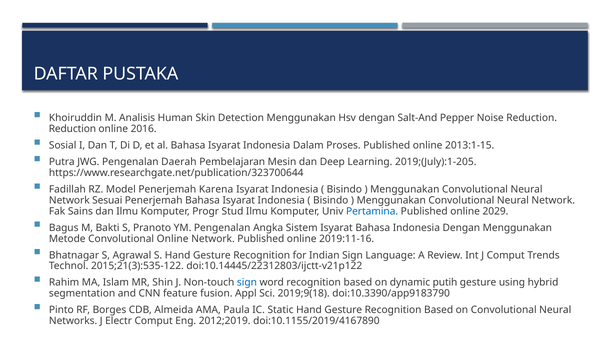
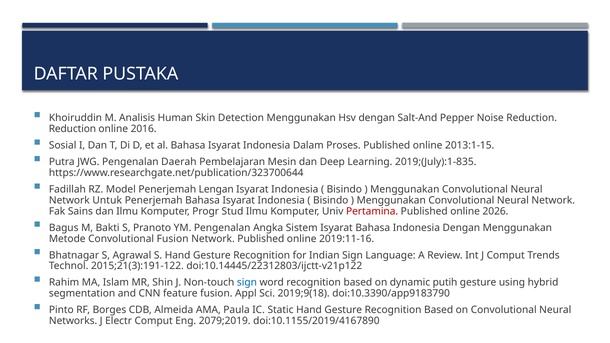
2019;(July):1-205: 2019;(July):1-205 -> 2019;(July):1-835
Karena: Karena -> Lengan
Sesuai: Sesuai -> Untuk
Pertamina colour: blue -> red
2029: 2029 -> 2026
Convolutional Online: Online -> Fusion
2015;21(3):535-122: 2015;21(3):535-122 -> 2015;21(3):191-122
2012;2019: 2012;2019 -> 2079;2019
